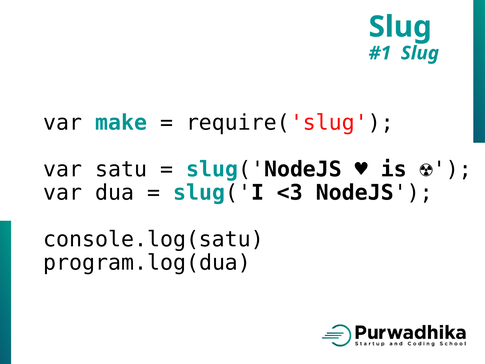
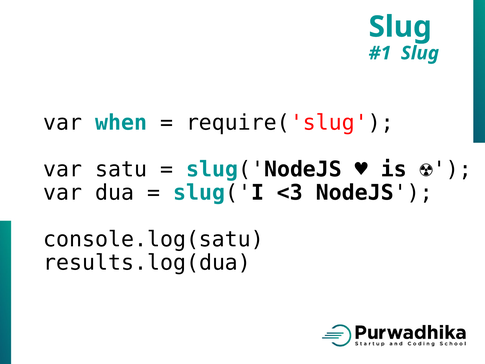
make: make -> when
program.log(dua: program.log(dua -> results.log(dua
